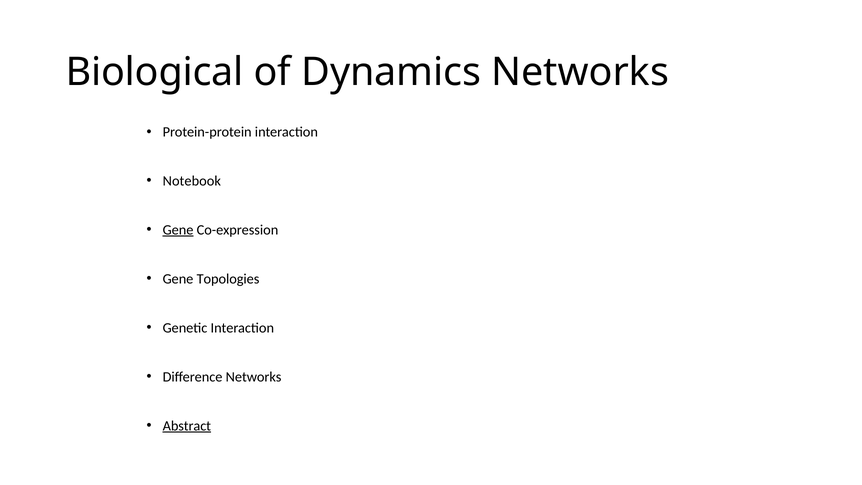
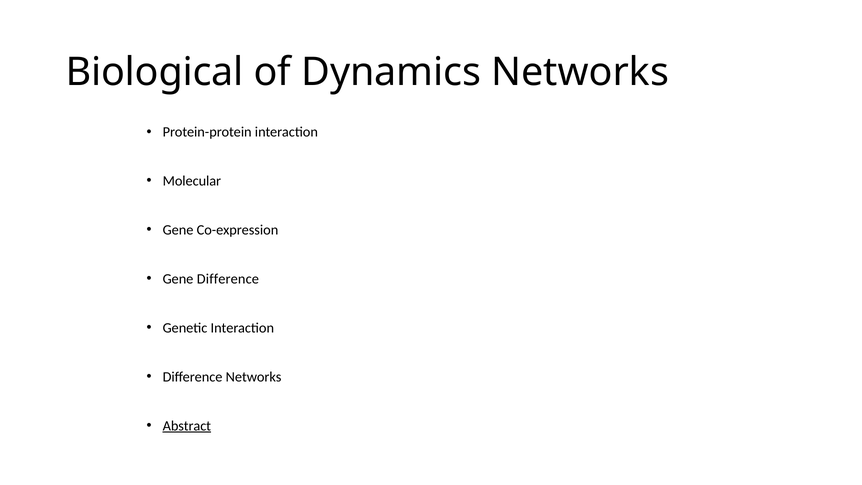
Notebook: Notebook -> Molecular
Gene at (178, 230) underline: present -> none
Gene Topologies: Topologies -> Difference
